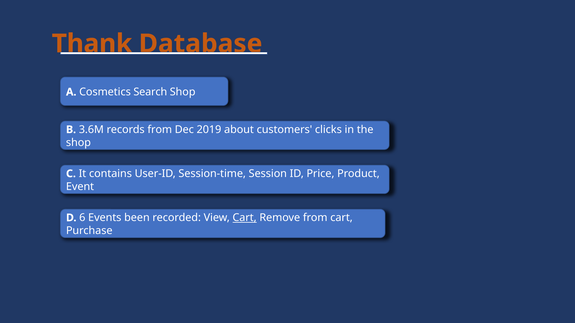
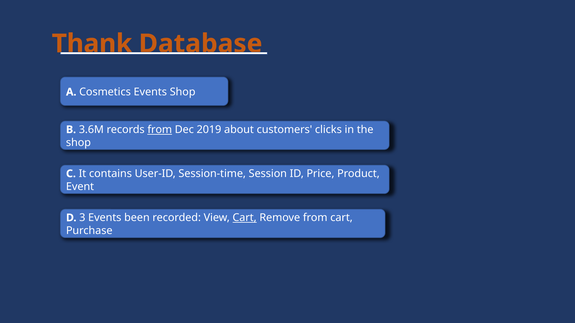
Cosmetics Search: Search -> Events
from at (160, 130) underline: none -> present
6: 6 -> 3
